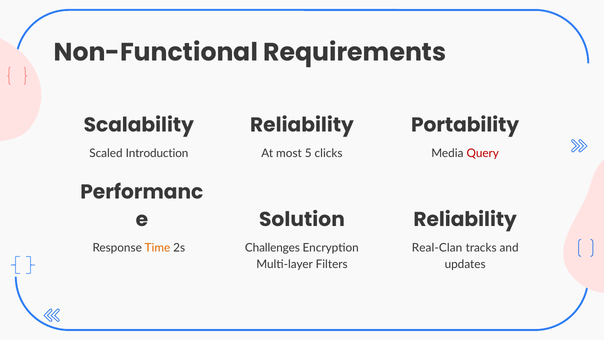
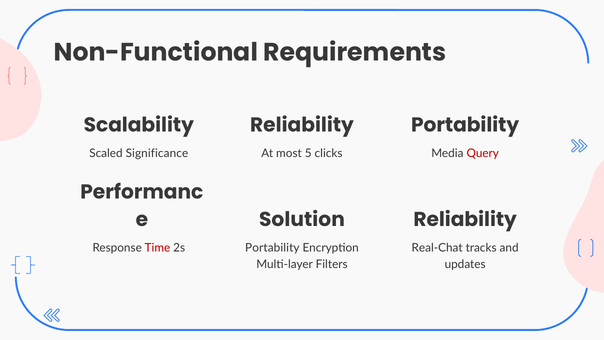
Introduction: Introduction -> Significance
Time colour: orange -> red
2s Challenges: Challenges -> Portability
Real-Clan: Real-Clan -> Real-Chat
